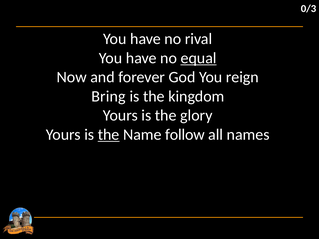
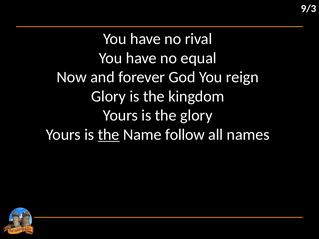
0/3: 0/3 -> 9/3
equal underline: present -> none
Bring at (108, 96): Bring -> Glory
